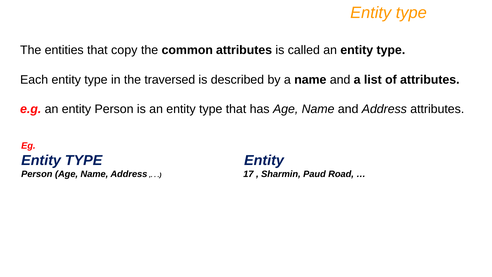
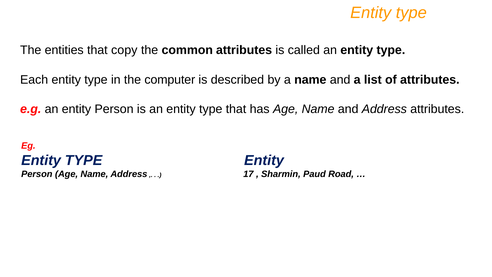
traversed: traversed -> computer
